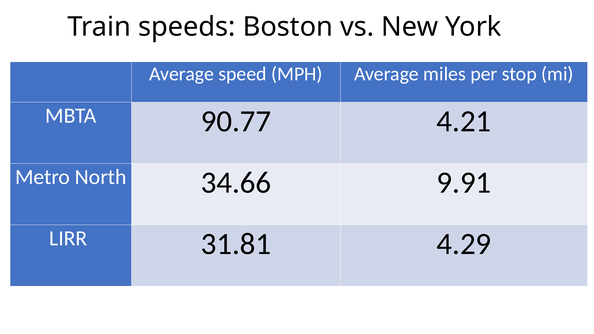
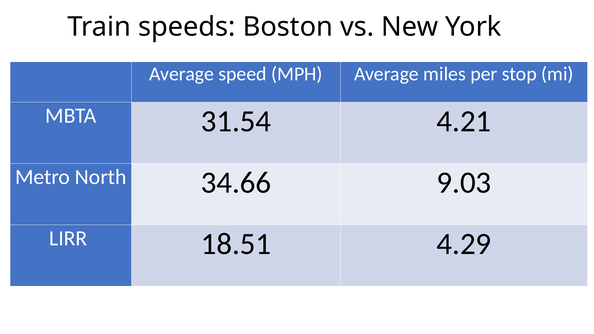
90.77: 90.77 -> 31.54
9.91: 9.91 -> 9.03
31.81: 31.81 -> 18.51
